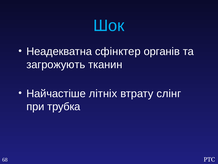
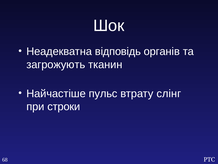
Шок colour: light blue -> white
сфінктер: сфінктер -> відповідь
літніх: літніх -> пульс
трубка: трубка -> строки
